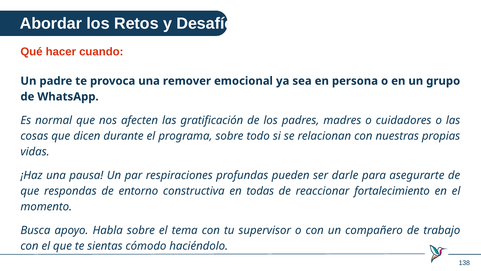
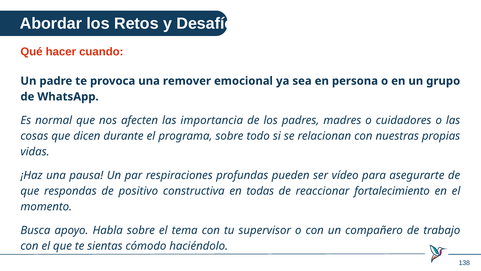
gratificación: gratificación -> importancia
darle: darle -> vídeo
entorno: entorno -> positivo
